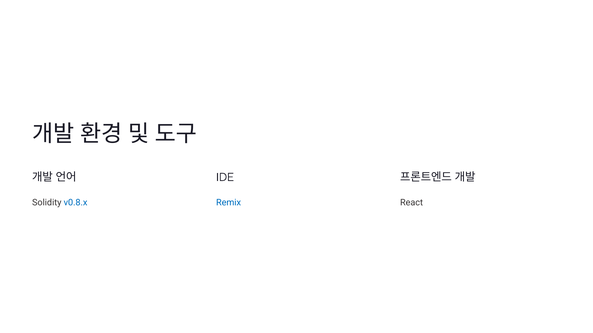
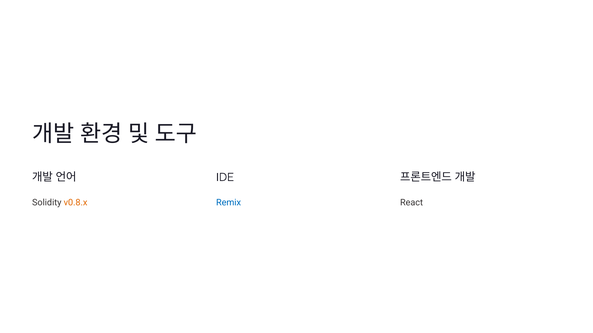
v0.8.x colour: blue -> orange
